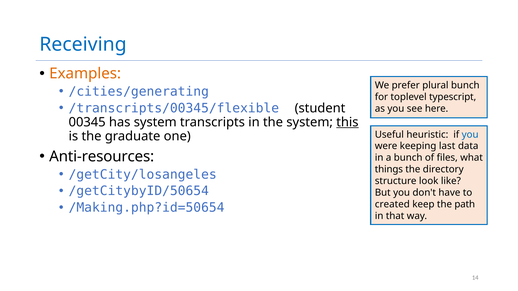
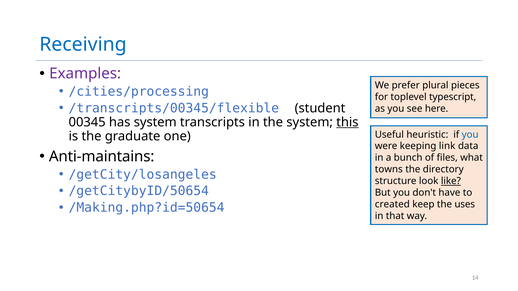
Examples colour: orange -> purple
plural bunch: bunch -> pieces
/cities/generating: /cities/generating -> /cities/processing
last: last -> link
Anti-resources: Anti-resources -> Anti-maintains
things: things -> towns
like underline: none -> present
path: path -> uses
